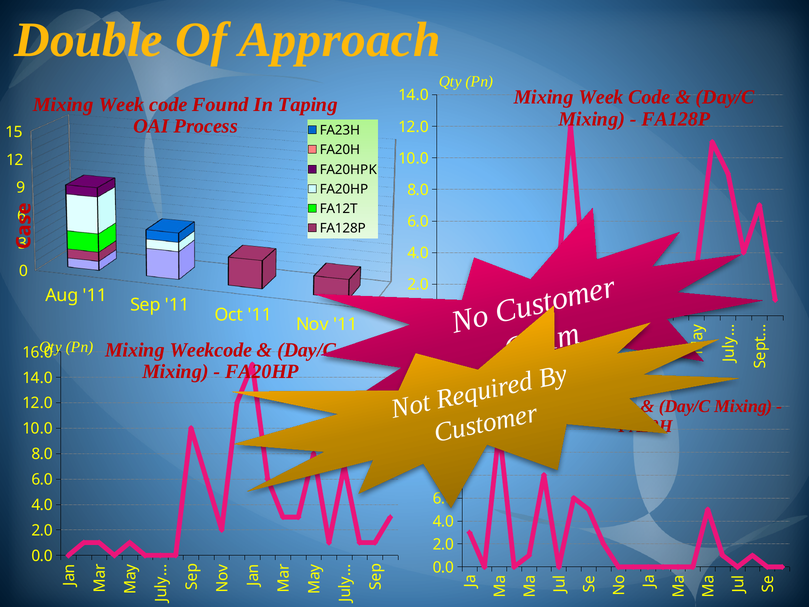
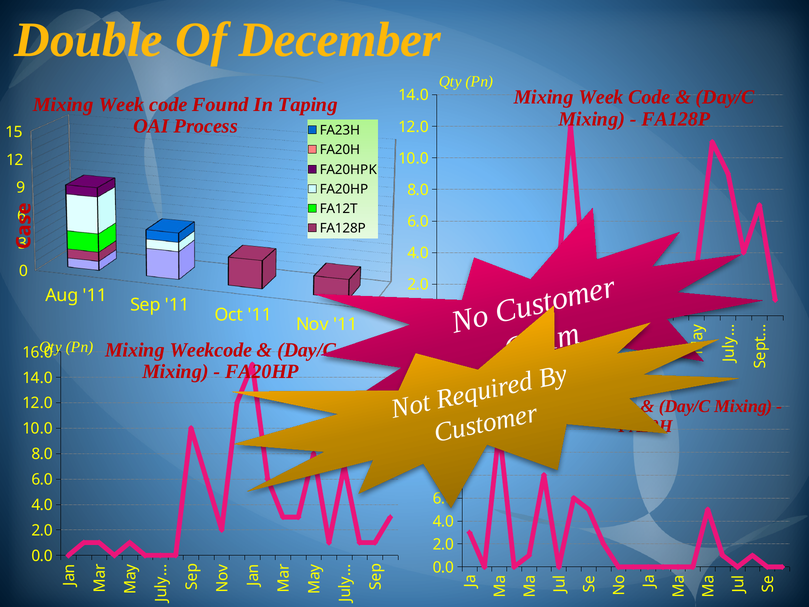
Approach: Approach -> December
